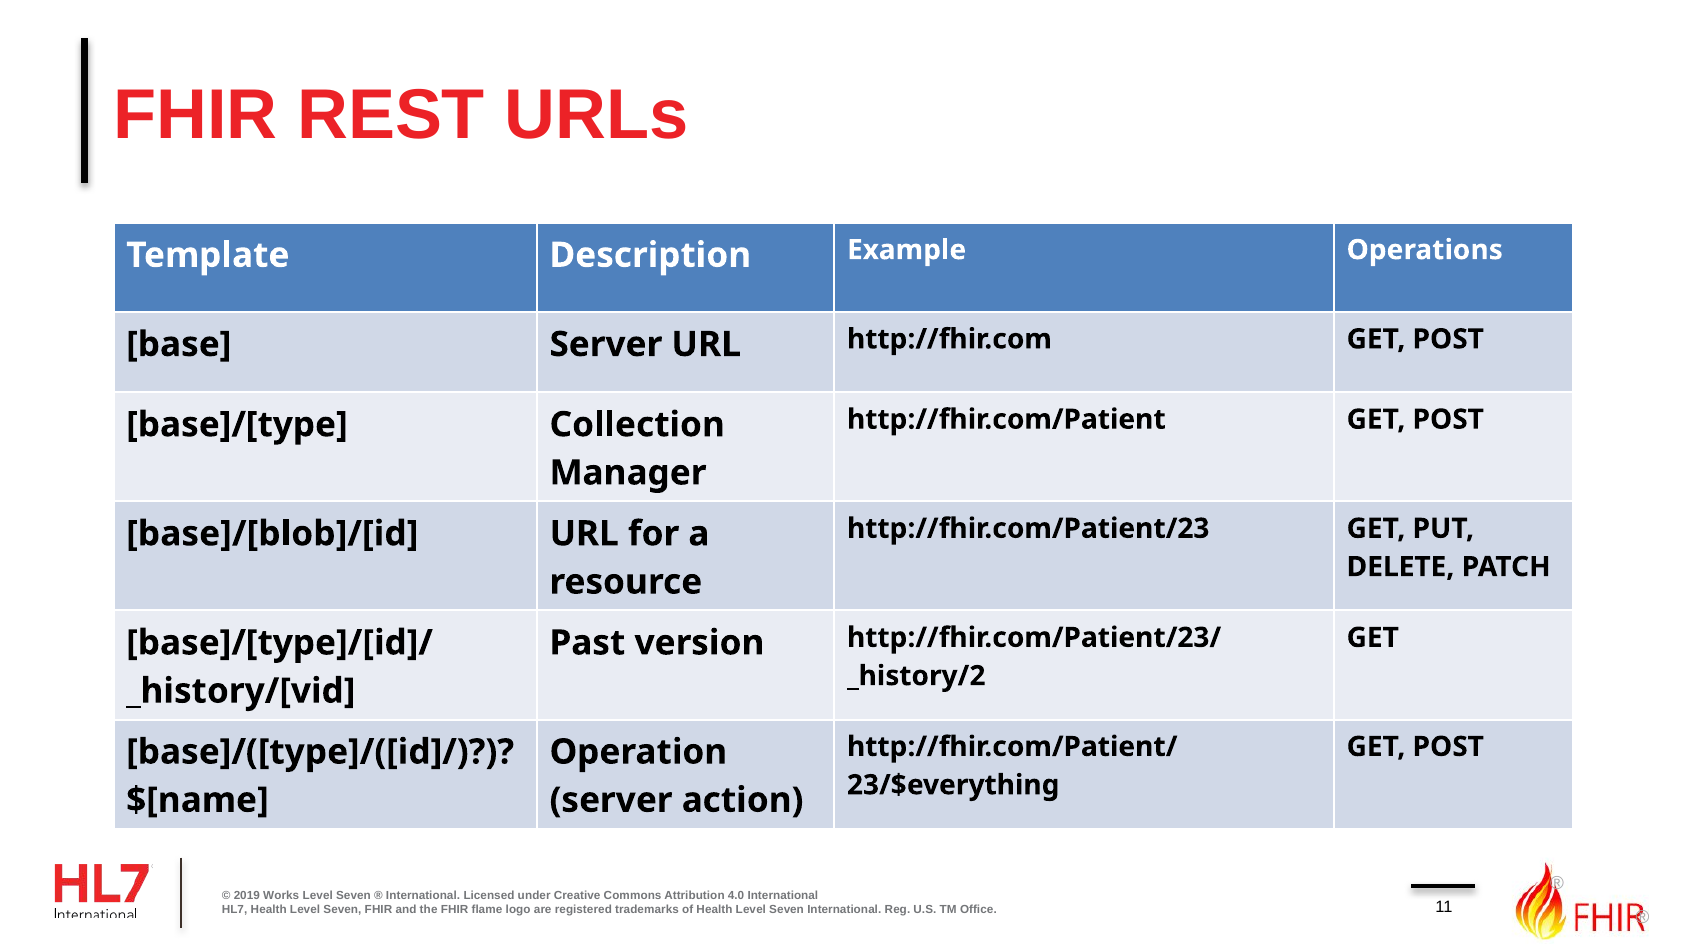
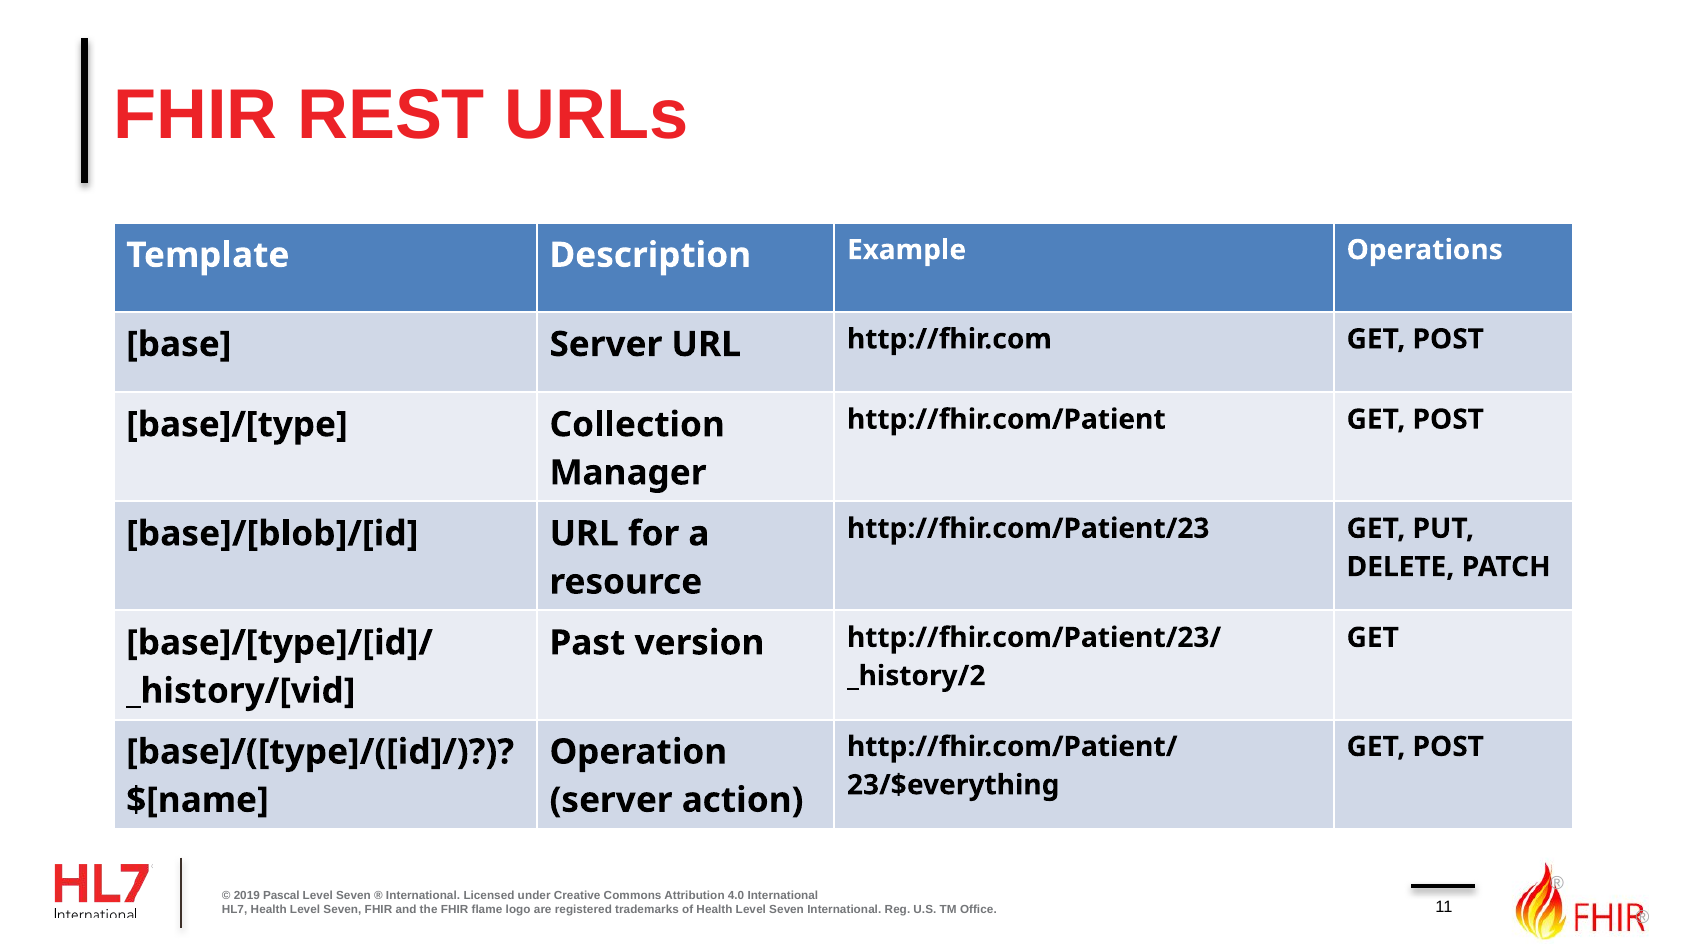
Works: Works -> Pascal
